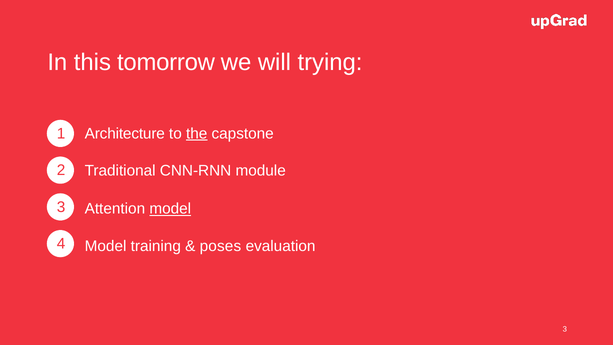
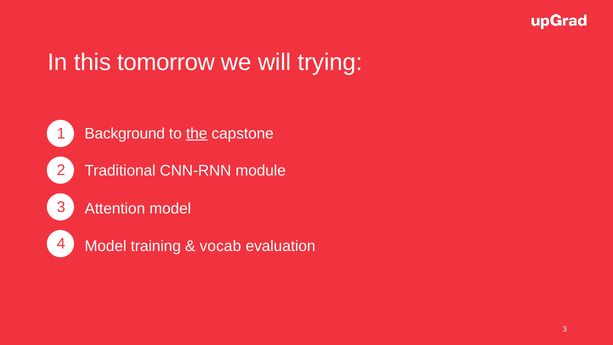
Architecture: Architecture -> Background
model at (170, 209) underline: present -> none
poses: poses -> vocab
